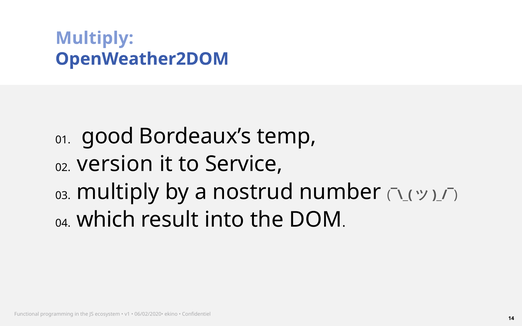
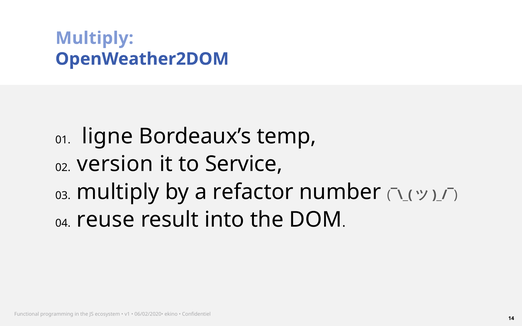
good: good -> ligne
nostrud: nostrud -> refactor
which: which -> reuse
